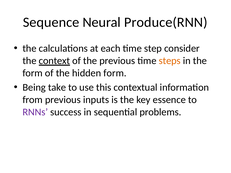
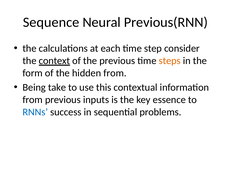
Produce(RNN: Produce(RNN -> Previous(RNN
hidden form: form -> from
RNNs colour: purple -> blue
